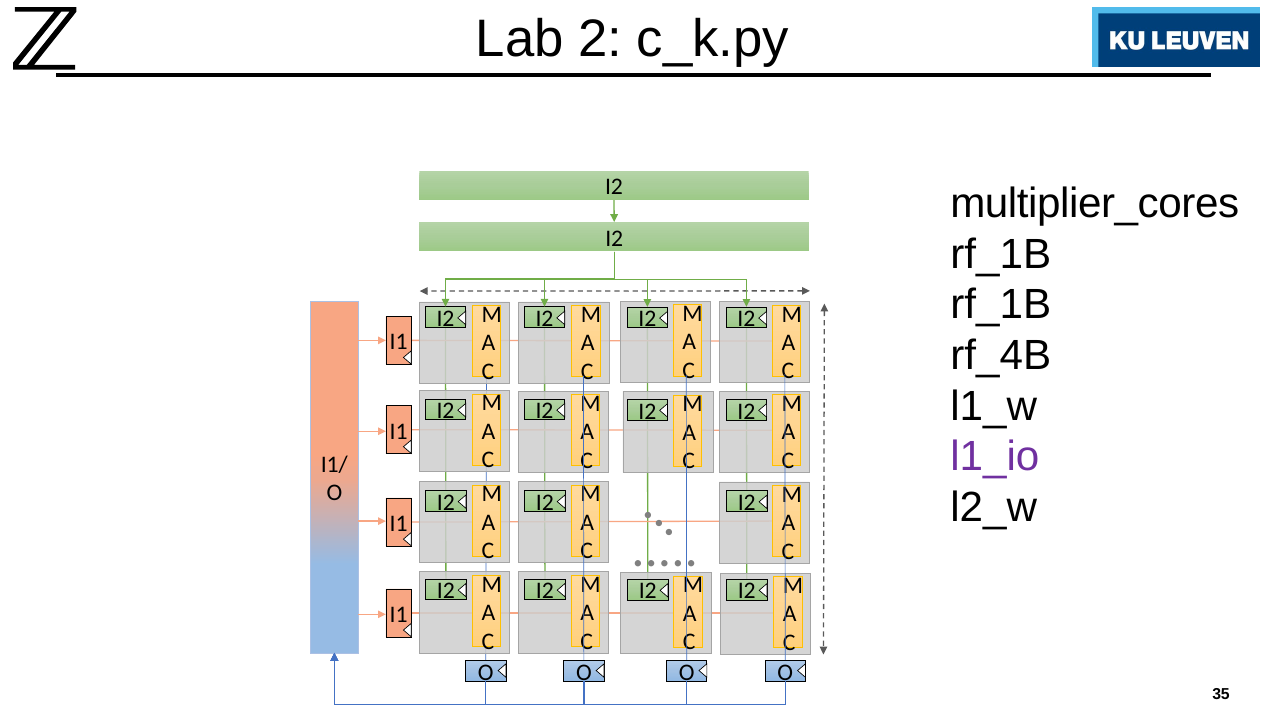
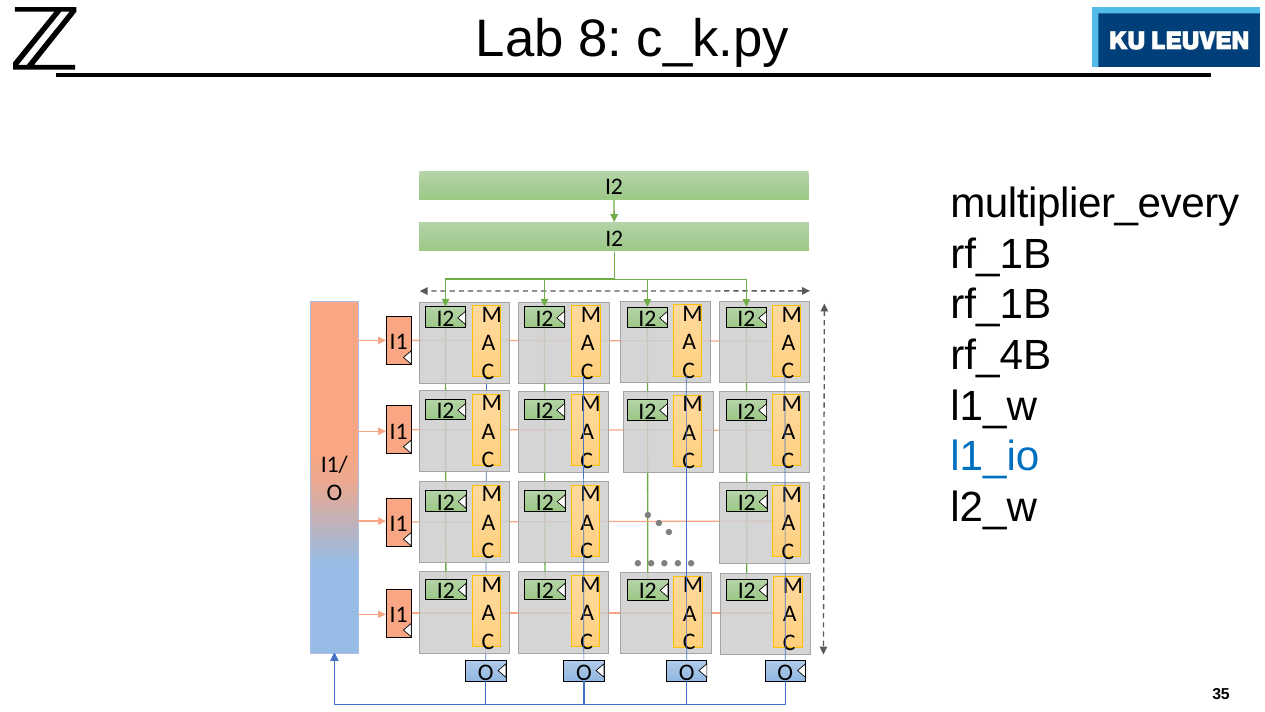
2: 2 -> 8
multiplier_cores: multiplier_cores -> multiplier_every
l1_io colour: purple -> blue
